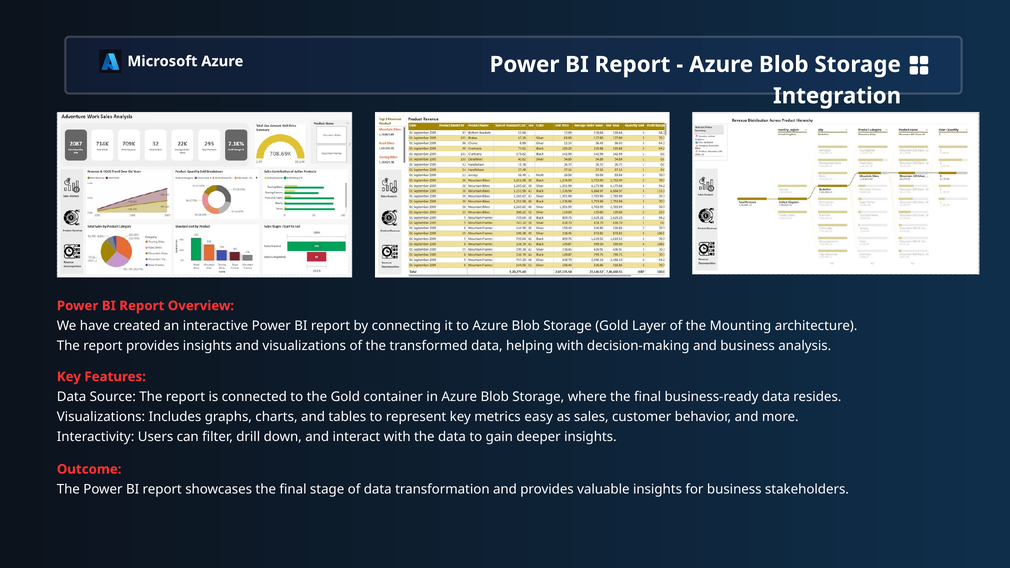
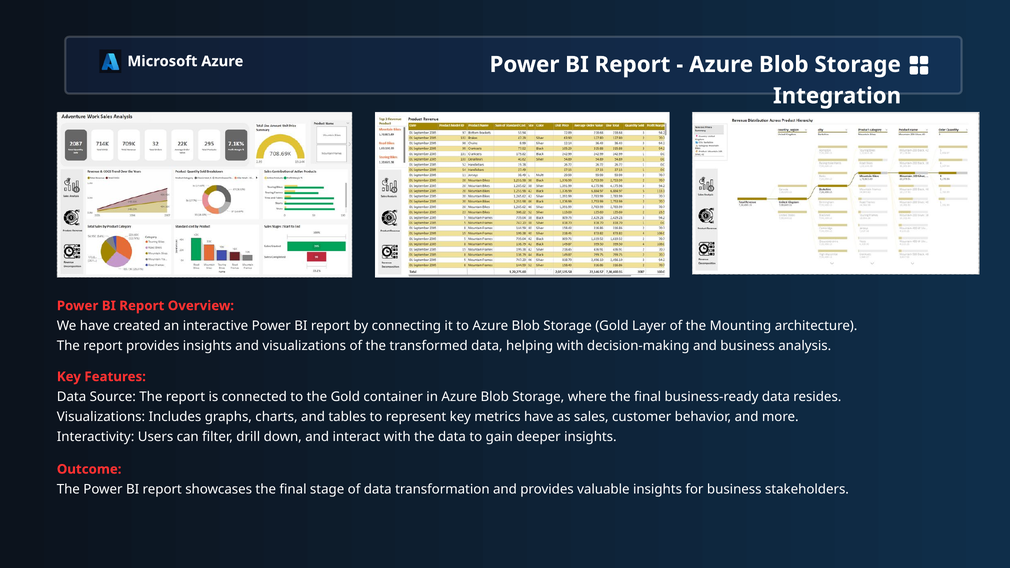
metrics easy: easy -> have
